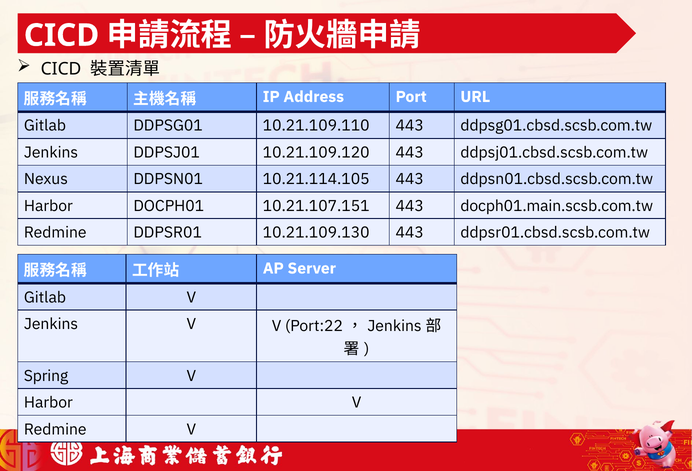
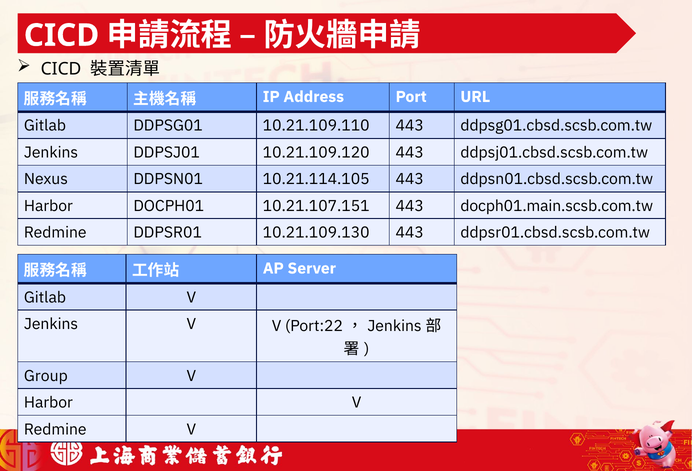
Spring: Spring -> Group
